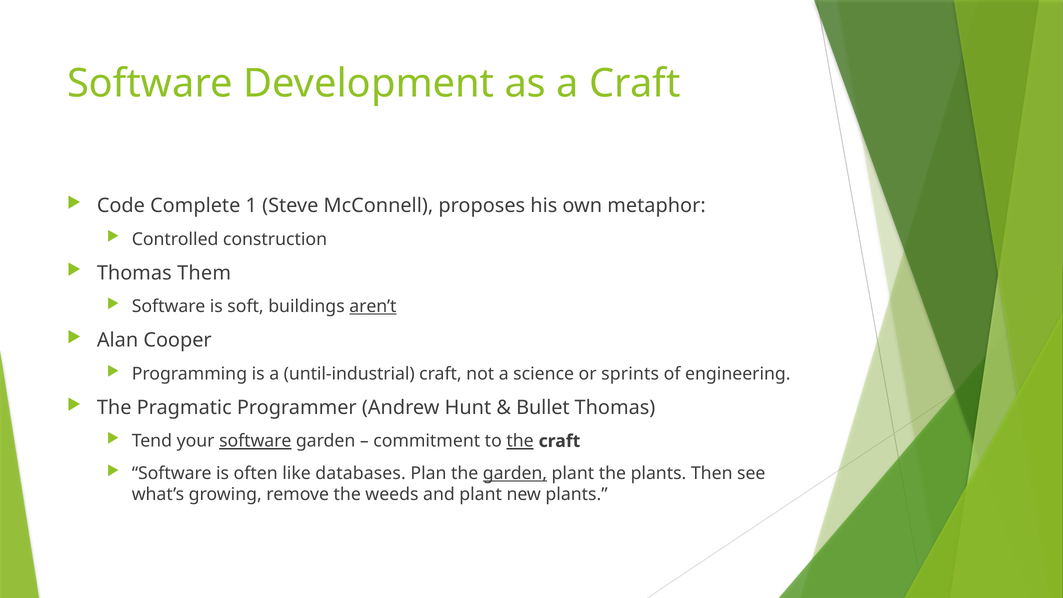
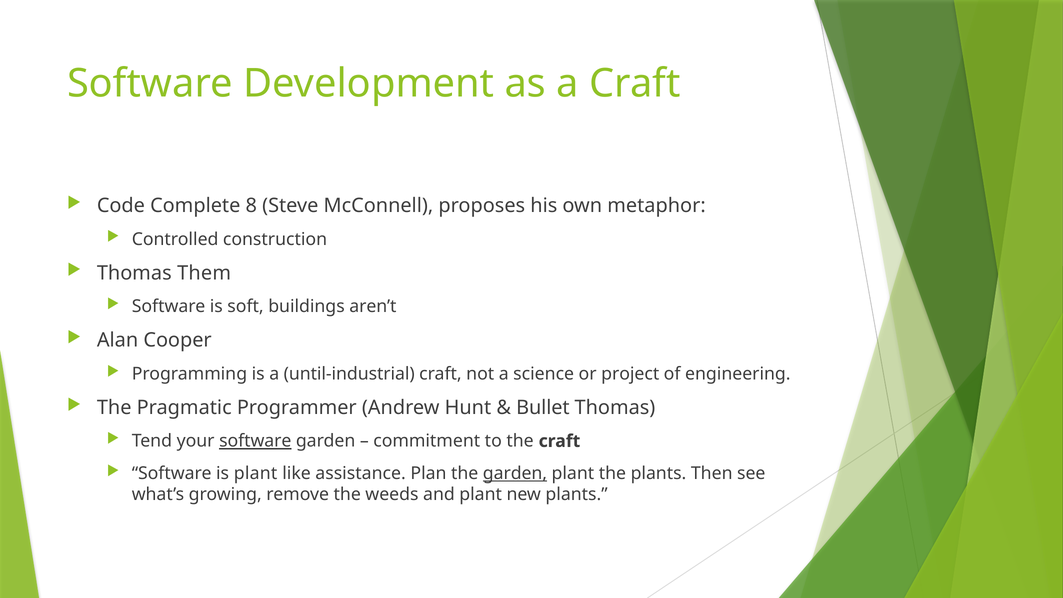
1: 1 -> 8
aren’t underline: present -> none
sprints: sprints -> project
the at (520, 441) underline: present -> none
is often: often -> plant
databases: databases -> assistance
